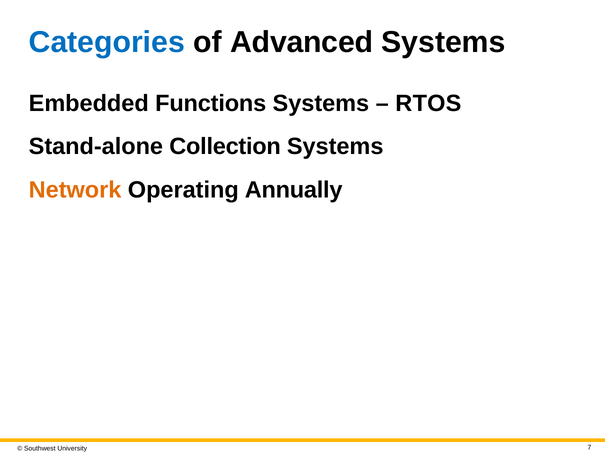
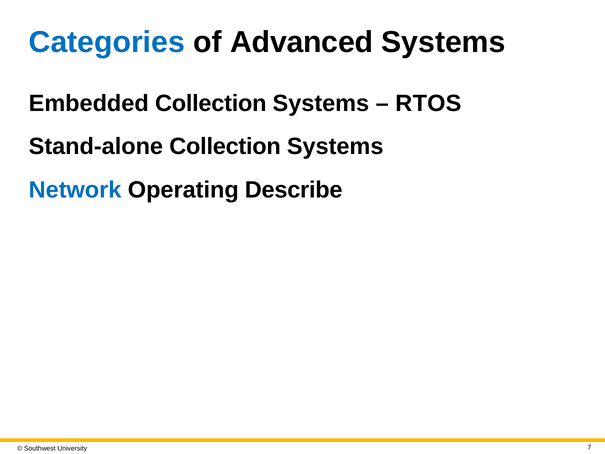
Embedded Functions: Functions -> Collection
Network colour: orange -> blue
Annually: Annually -> Describe
